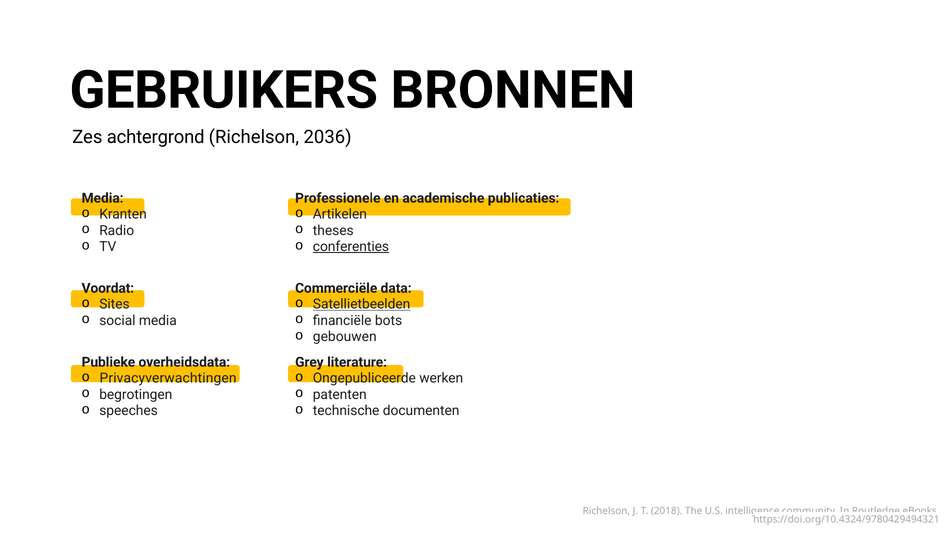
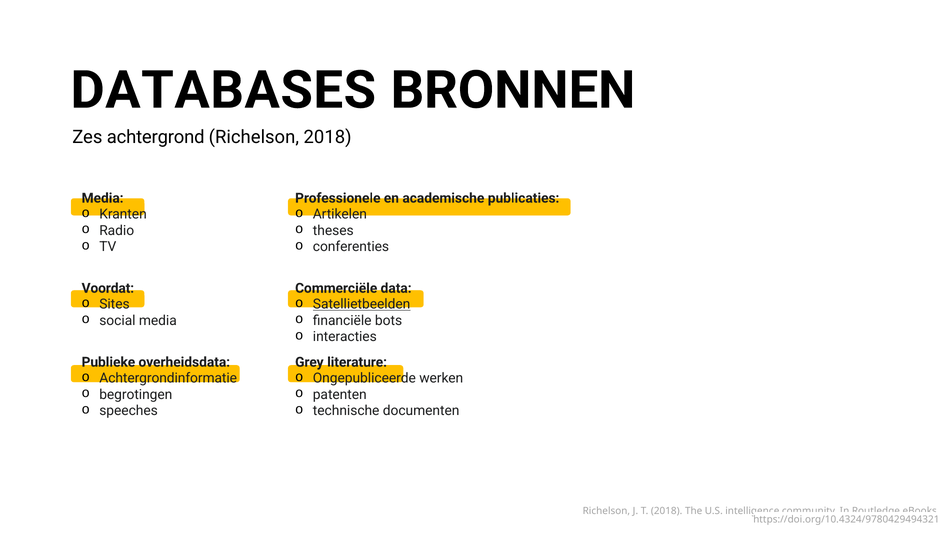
GEBRUIKERS: GEBRUIKERS -> DATABASES
Richelson 2036: 2036 -> 2018
conferenties underline: present -> none
gebouwen: gebouwen -> interacties
Privacyverwachtingen: Privacyverwachtingen -> Achtergrondinformatie
